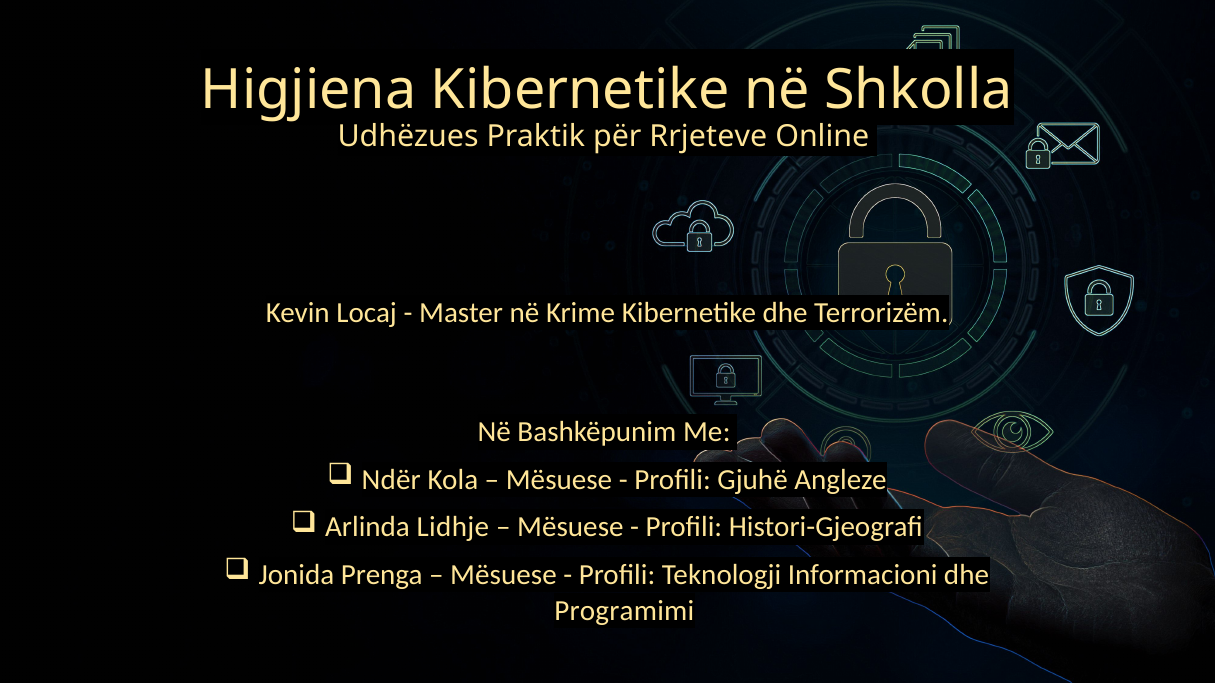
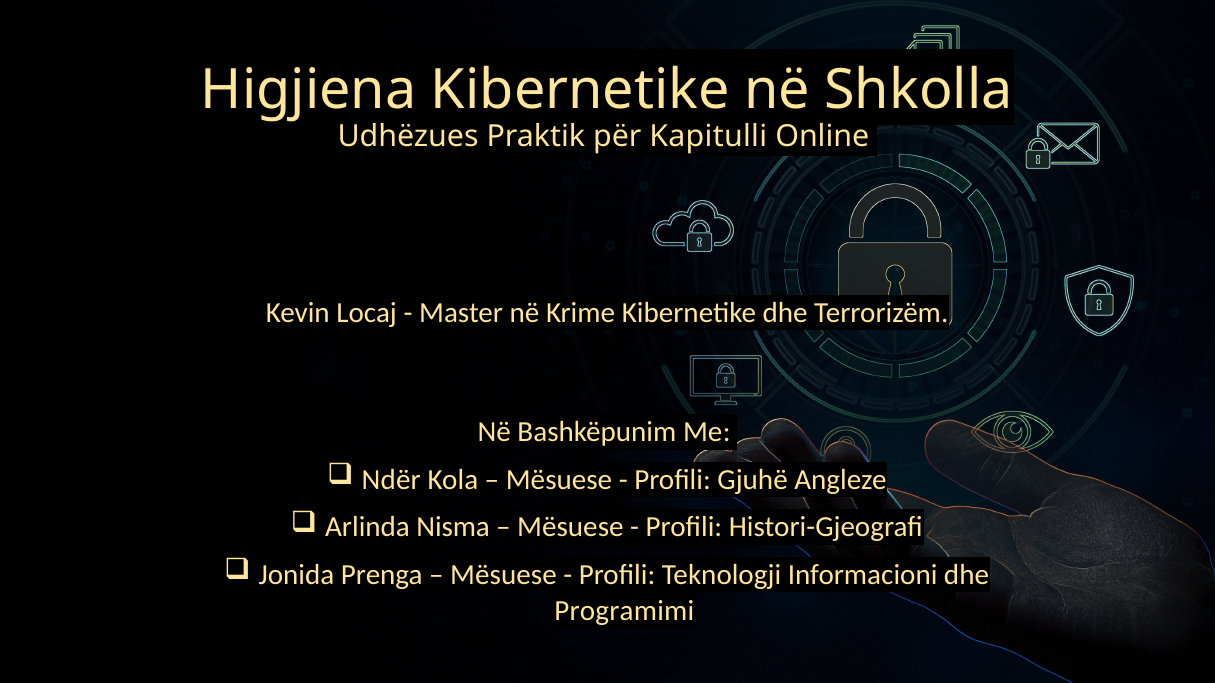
Rrjeteve: Rrjeteve -> Kapitulli
Lidhje: Lidhje -> Nisma
